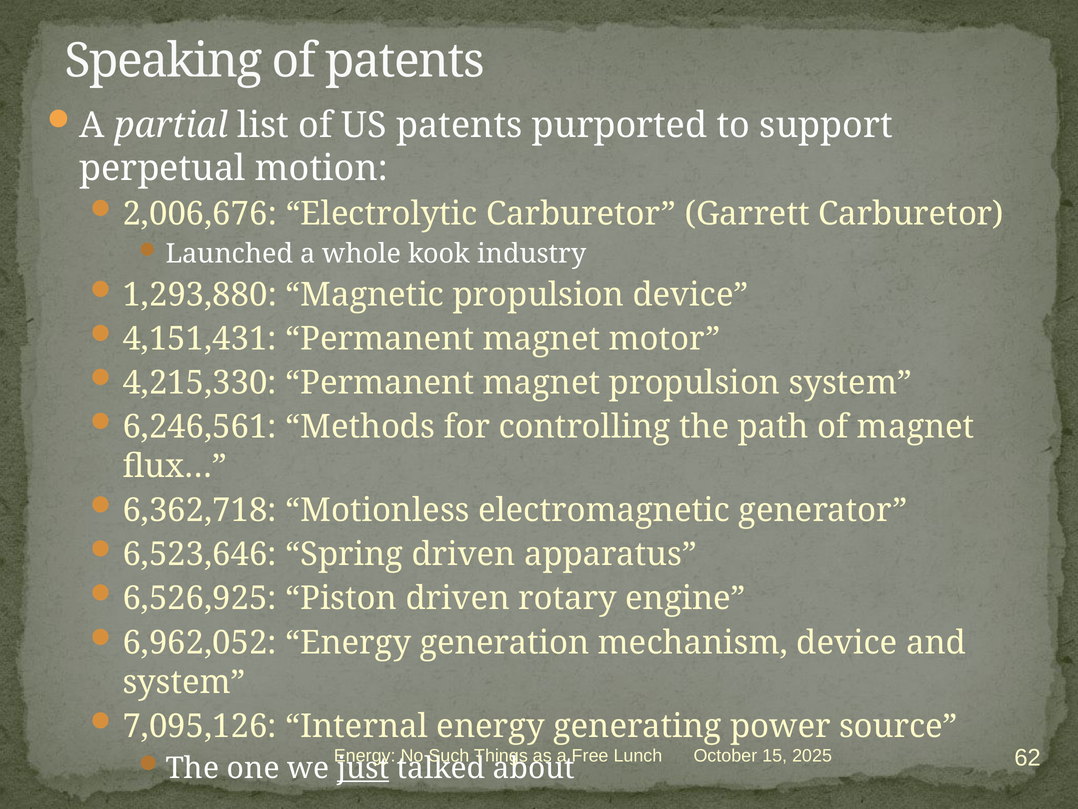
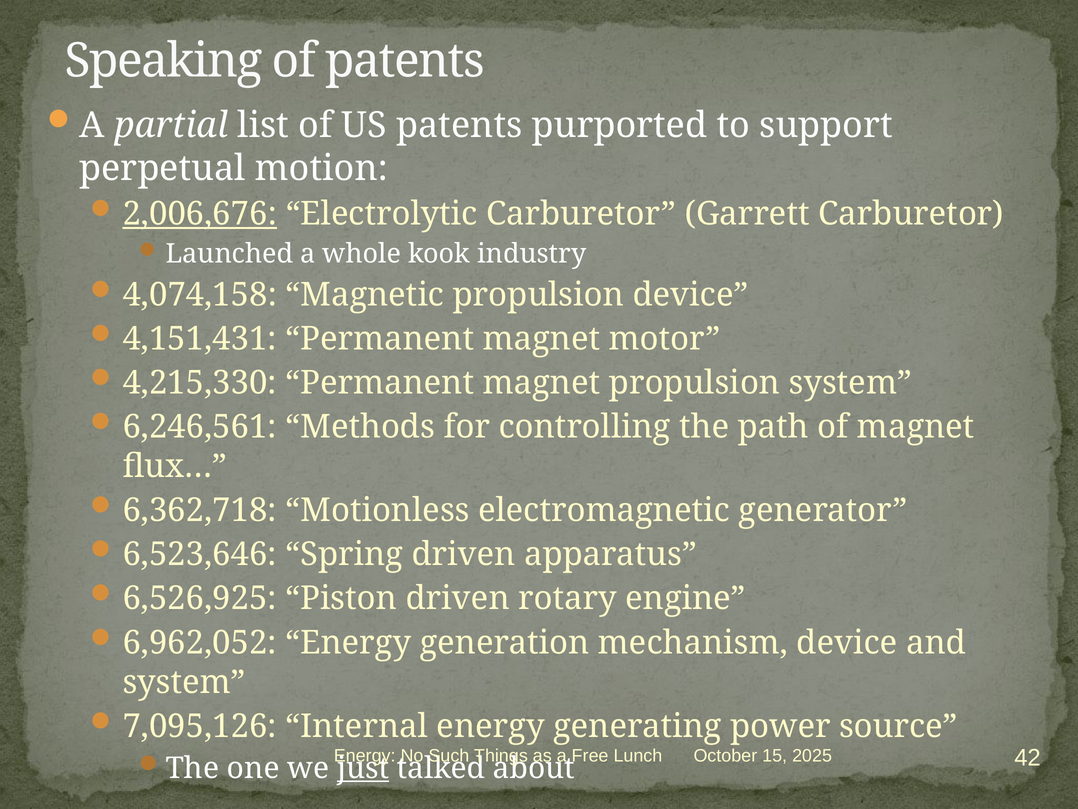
2,006,676 underline: none -> present
1,293,880: 1,293,880 -> 4,074,158
62: 62 -> 42
